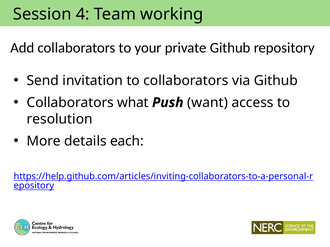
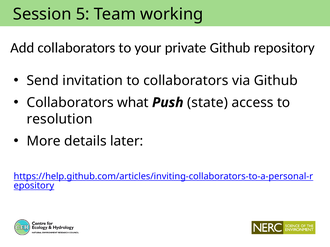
4: 4 -> 5
want: want -> state
each: each -> later
